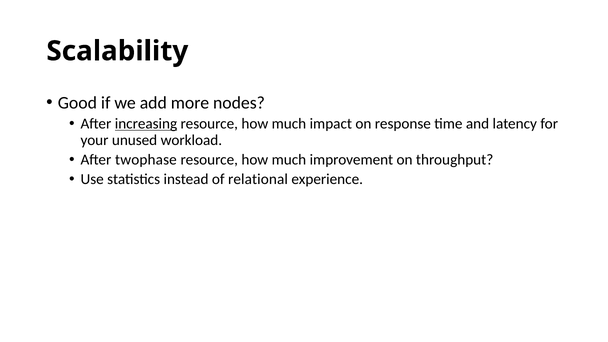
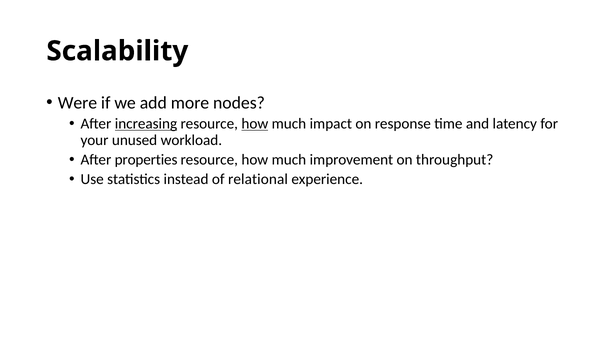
Good: Good -> Were
how at (255, 124) underline: none -> present
twophase: twophase -> properties
